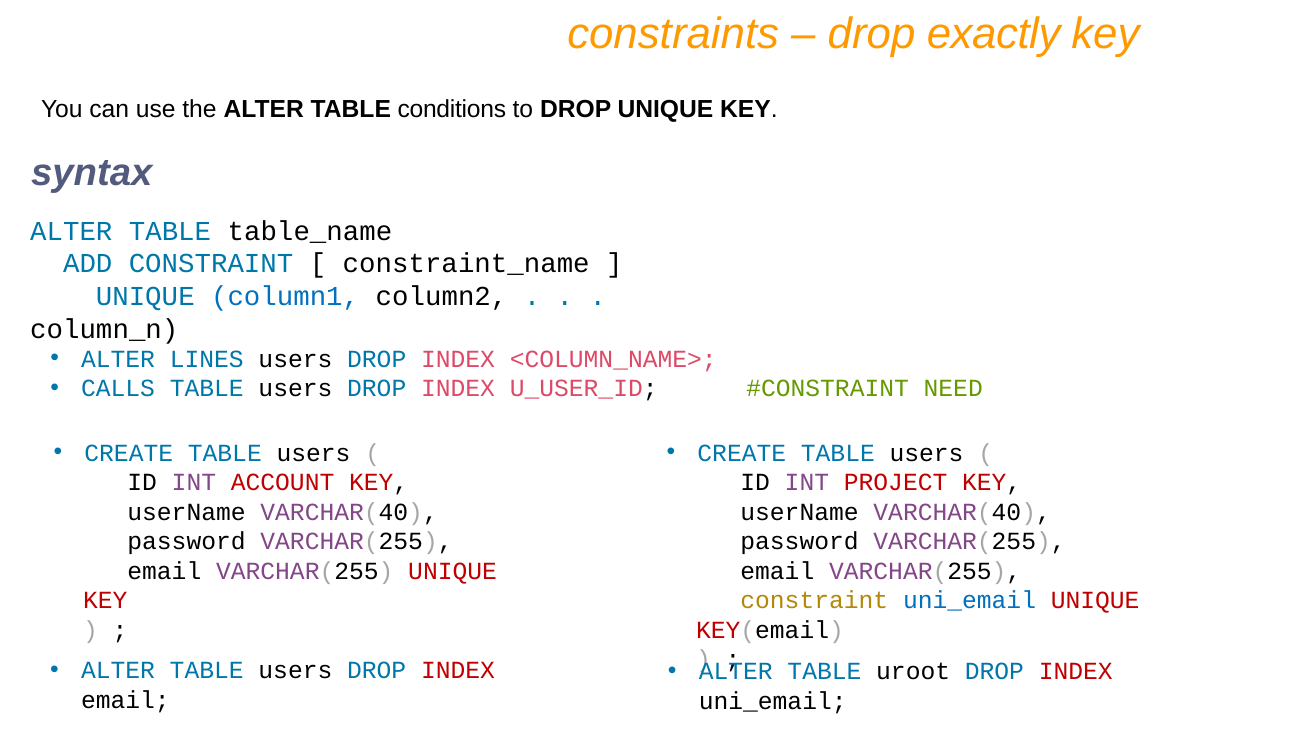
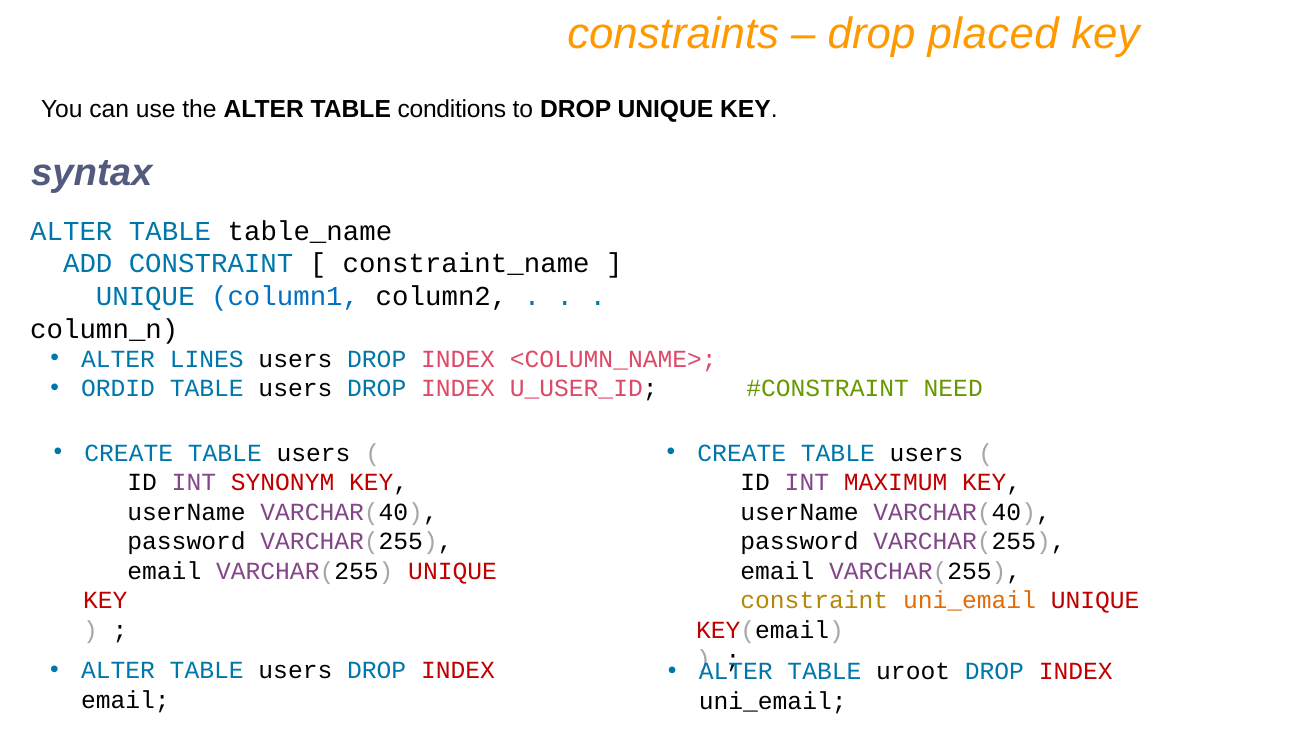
exactly: exactly -> placed
CALLS: CALLS -> ORDID
ACCOUNT: ACCOUNT -> SYNONYM
PROJECT: PROJECT -> MAXIMUM
uni_email at (970, 601) colour: blue -> orange
